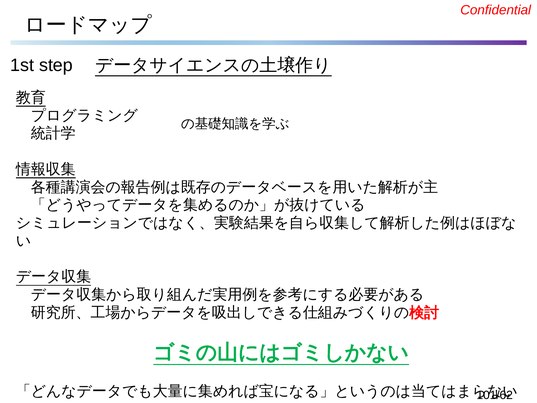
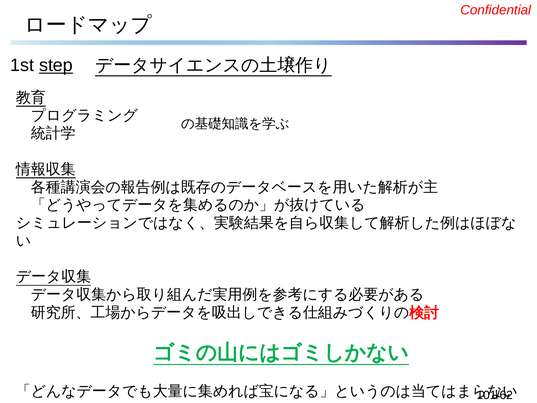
step underline: none -> present
